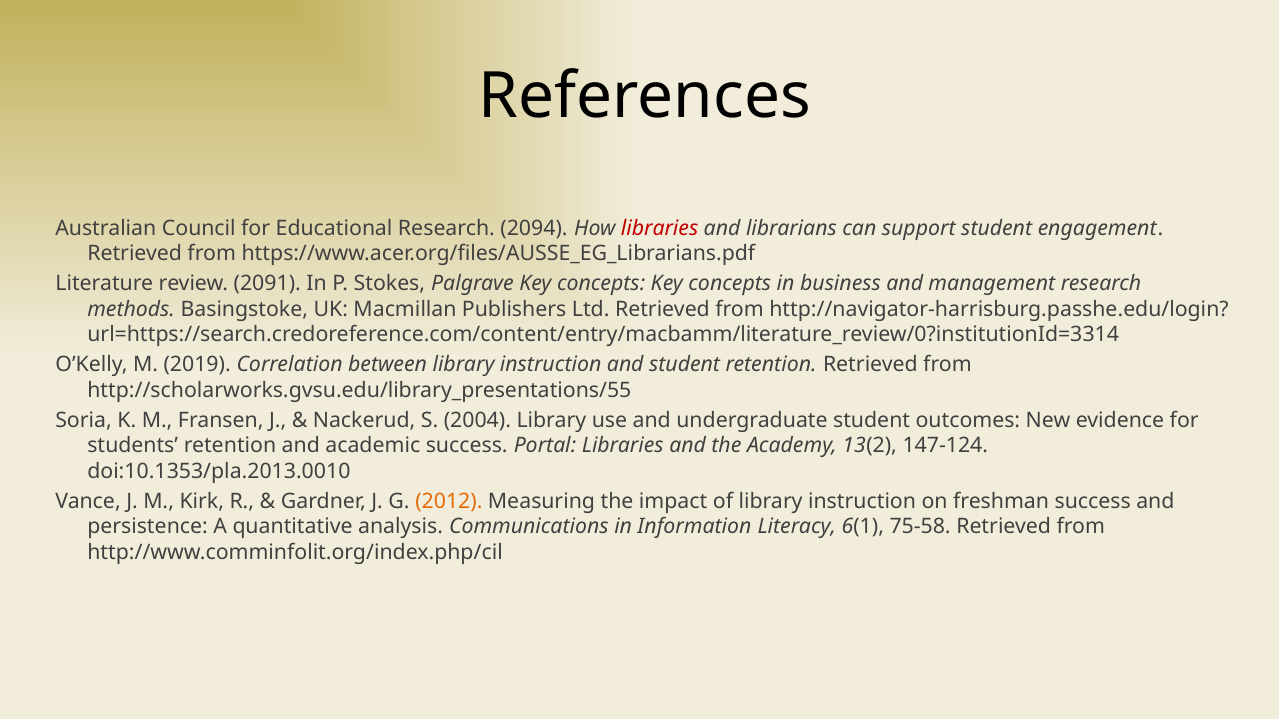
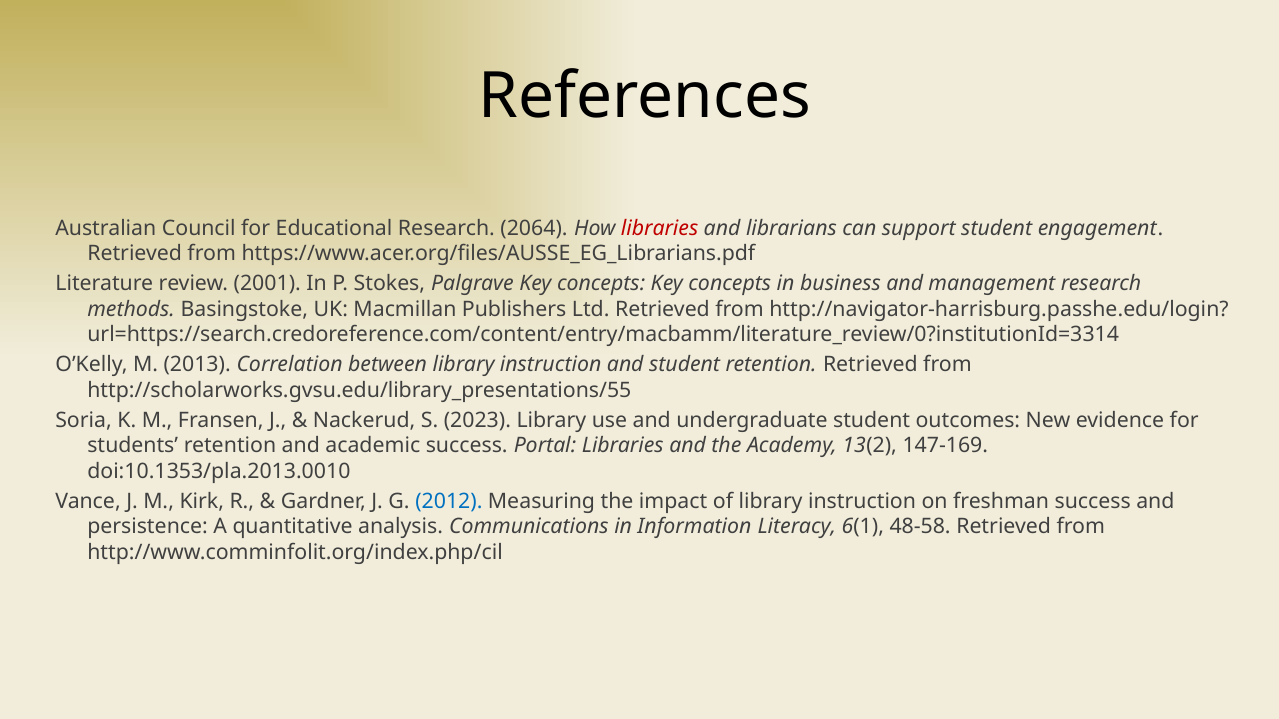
2094: 2094 -> 2064
2091: 2091 -> 2001
2019: 2019 -> 2013
2004: 2004 -> 2023
147-124: 147-124 -> 147-169
2012 colour: orange -> blue
75-58: 75-58 -> 48-58
